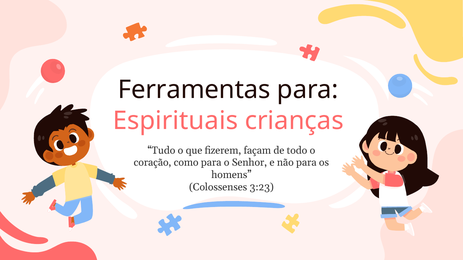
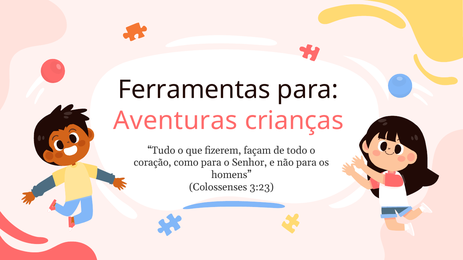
Espirituais: Espirituais -> Aventuras
